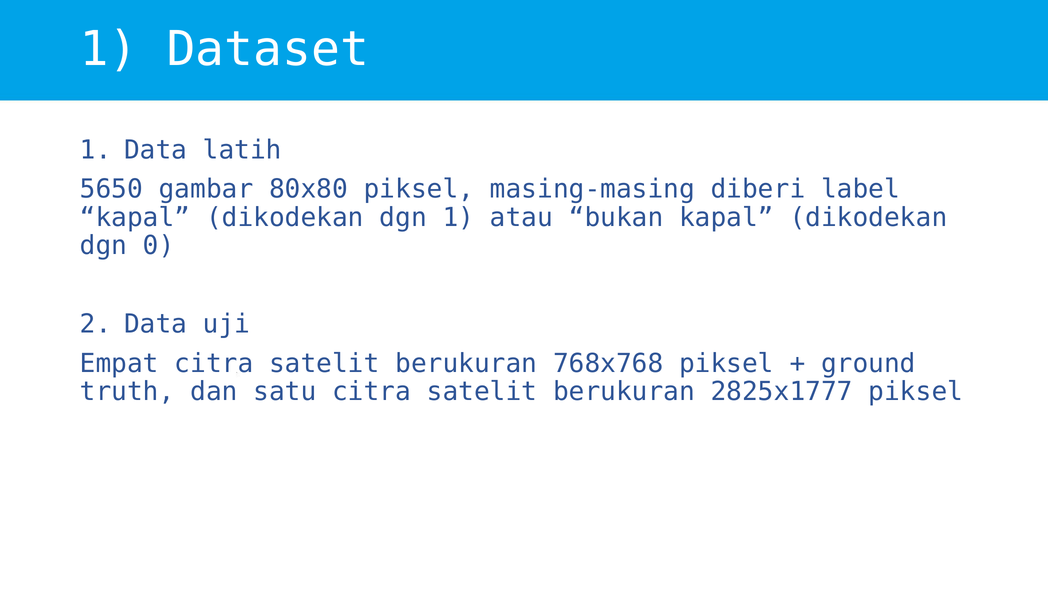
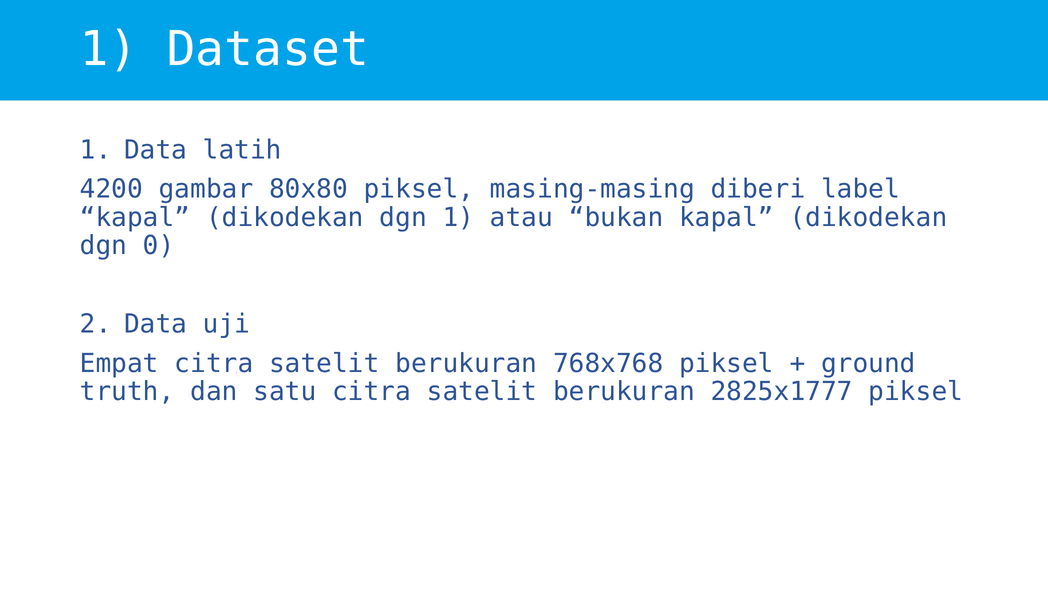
5650: 5650 -> 4200
